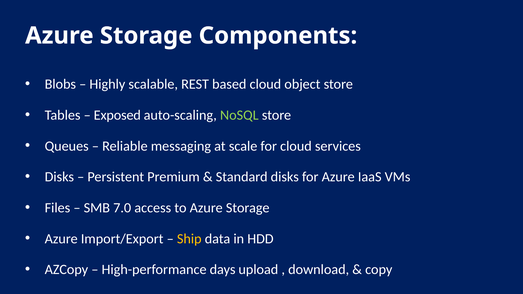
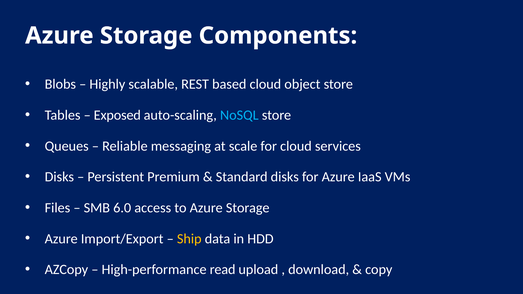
NoSQL colour: light green -> light blue
7.0: 7.0 -> 6.0
days: days -> read
